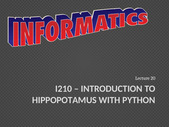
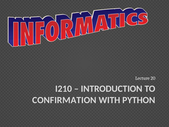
HIPPOPOTAMUS: HIPPOPOTAMUS -> CONFIRMATION
